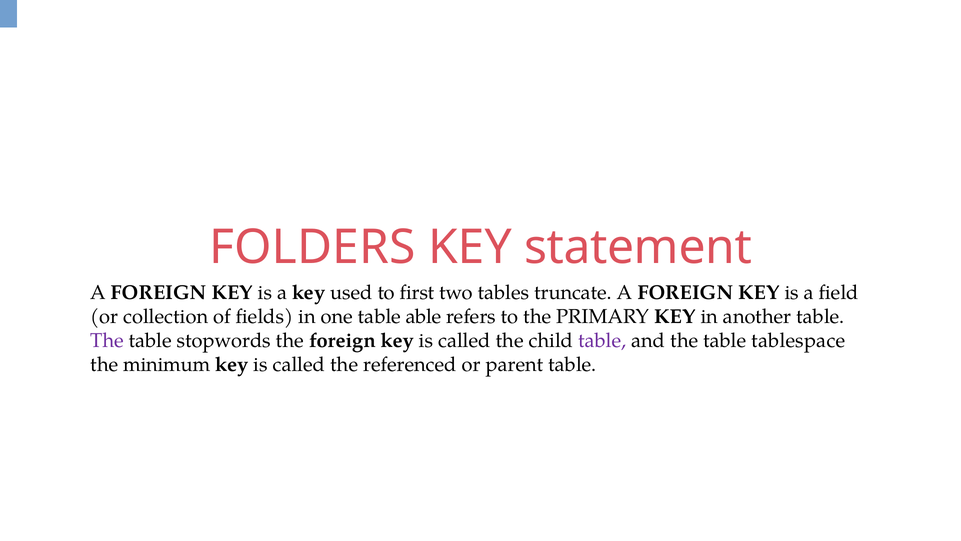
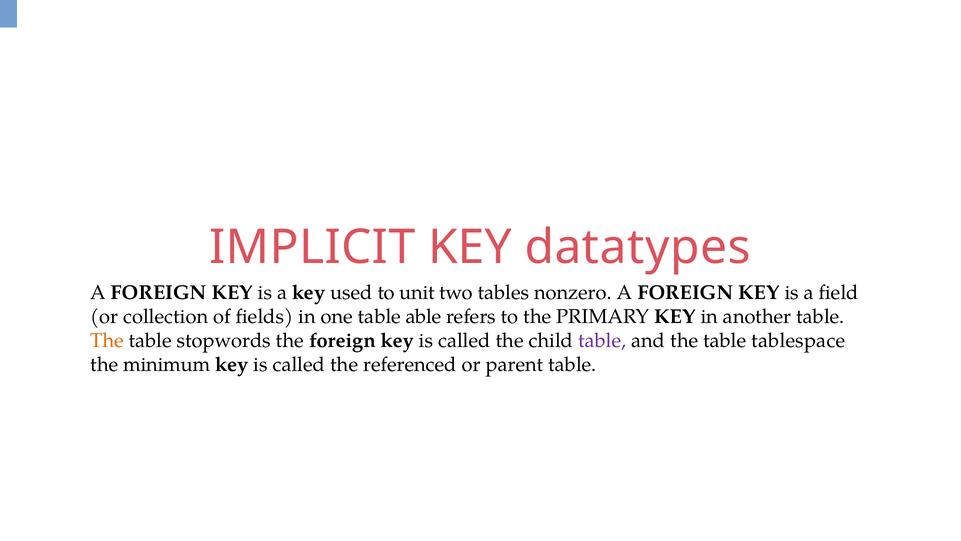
FOLDERS: FOLDERS -> IMPLICIT
statement: statement -> datatypes
first: first -> unit
truncate: truncate -> nonzero
The at (107, 340) colour: purple -> orange
